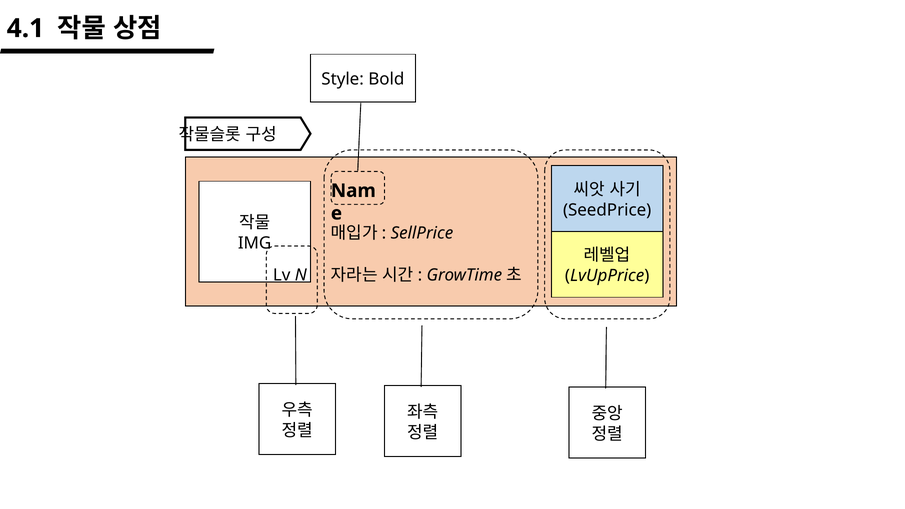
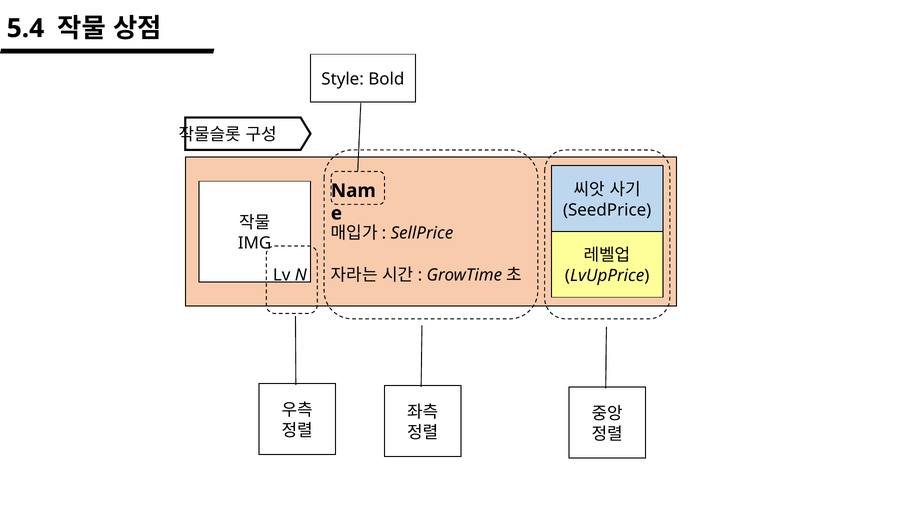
4.1: 4.1 -> 5.4
